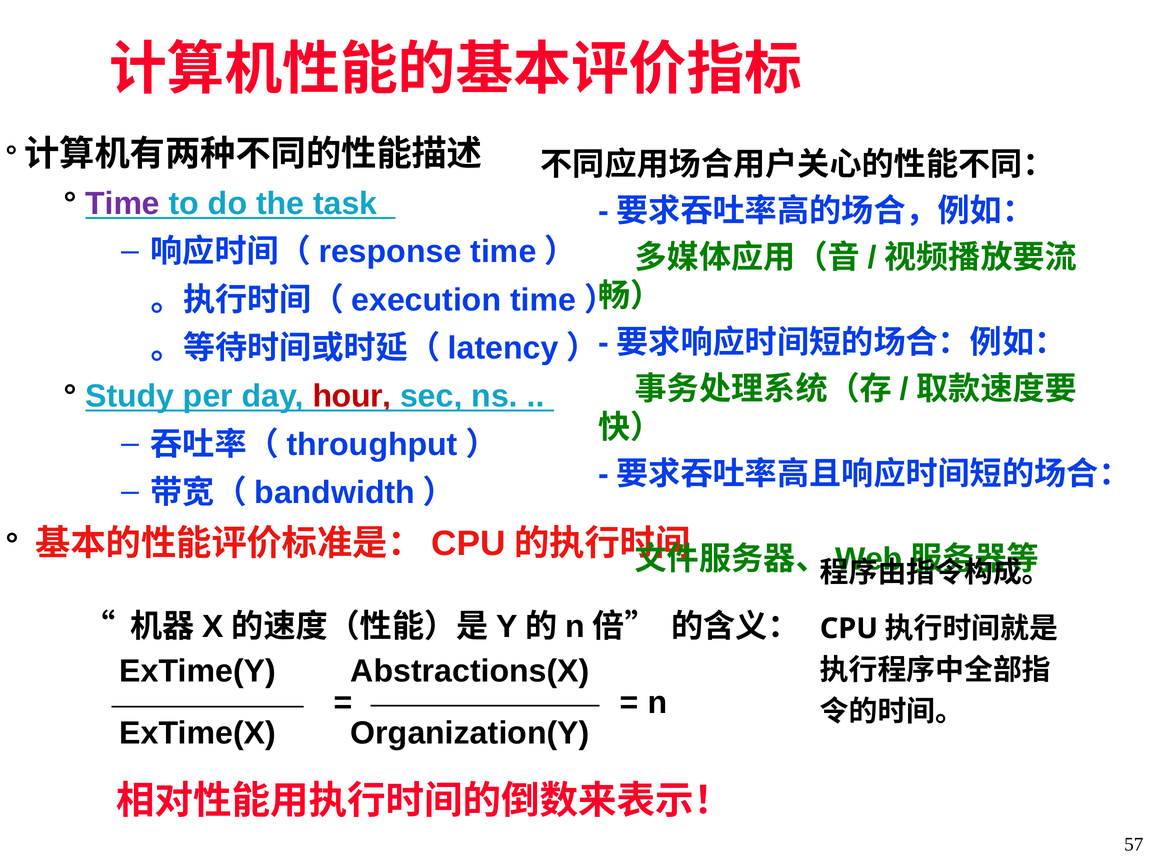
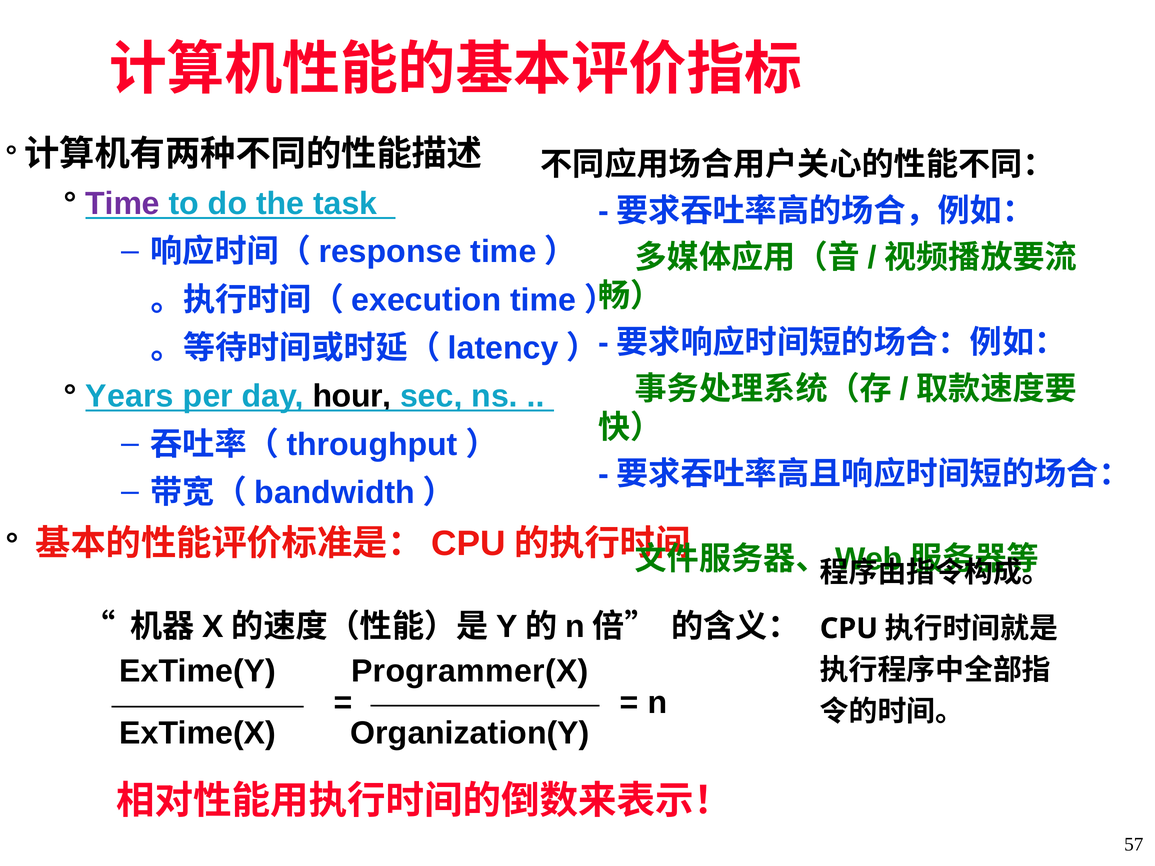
Study: Study -> Years
hour colour: red -> black
Abstractions(X: Abstractions(X -> Programmer(X
